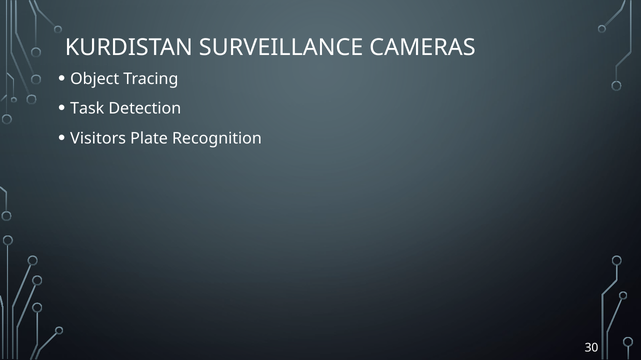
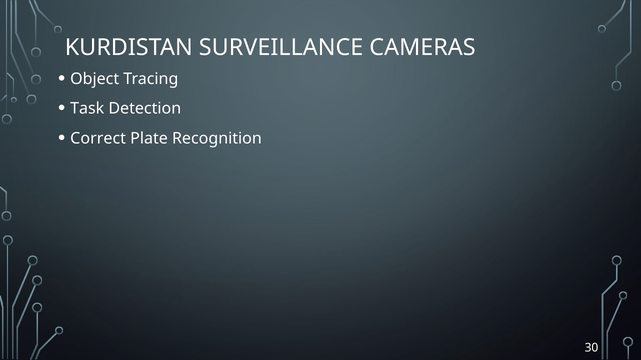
Visitors: Visitors -> Correct
